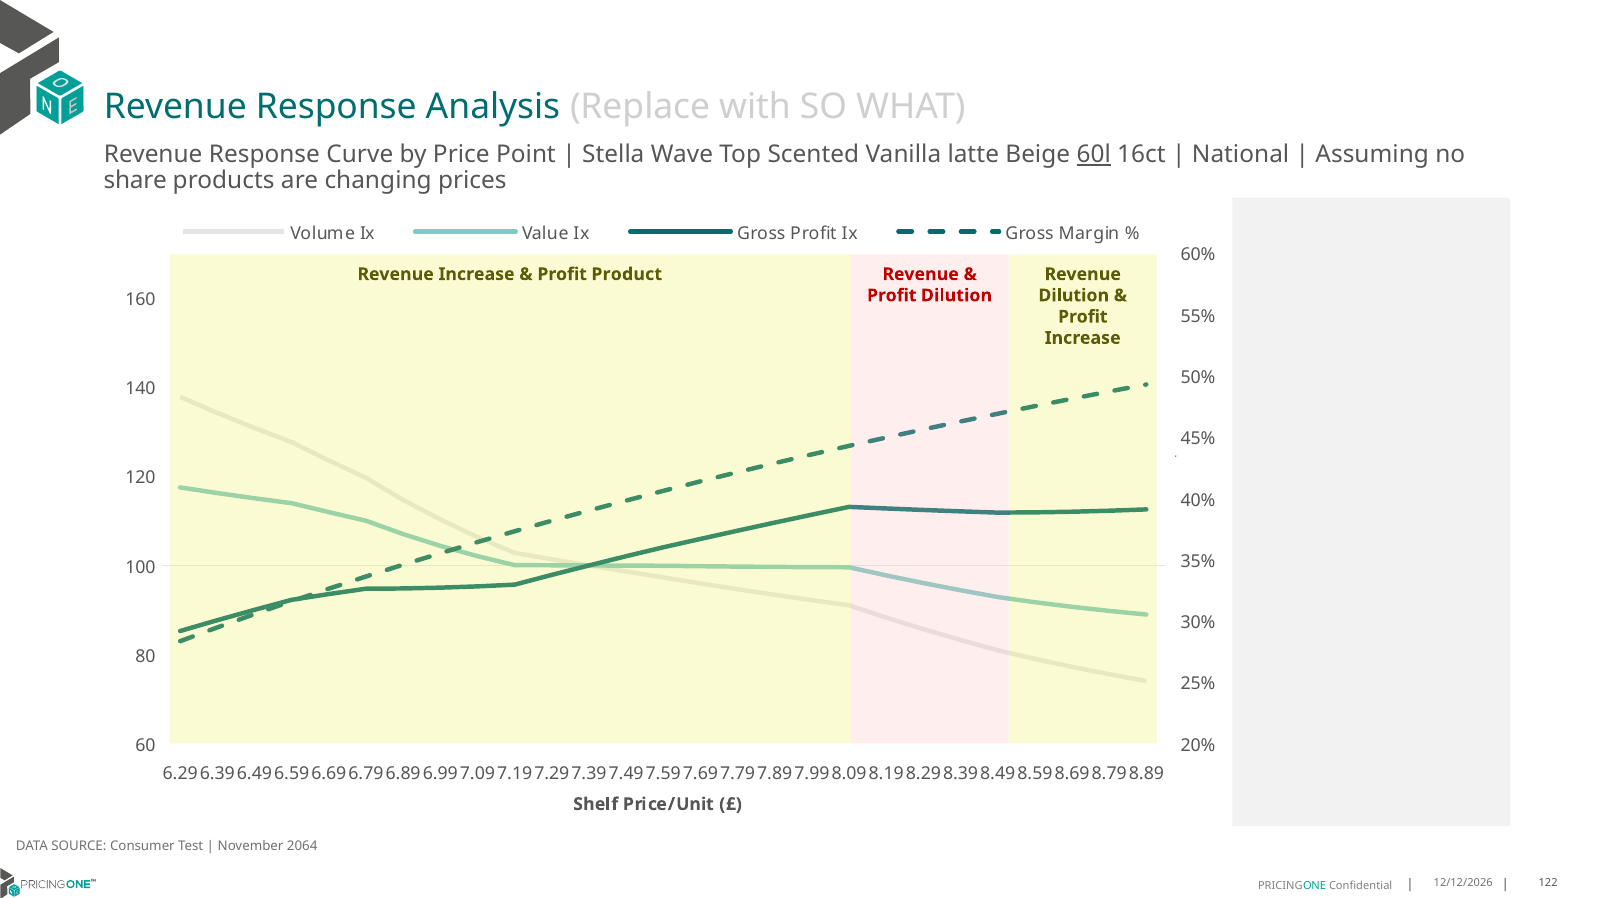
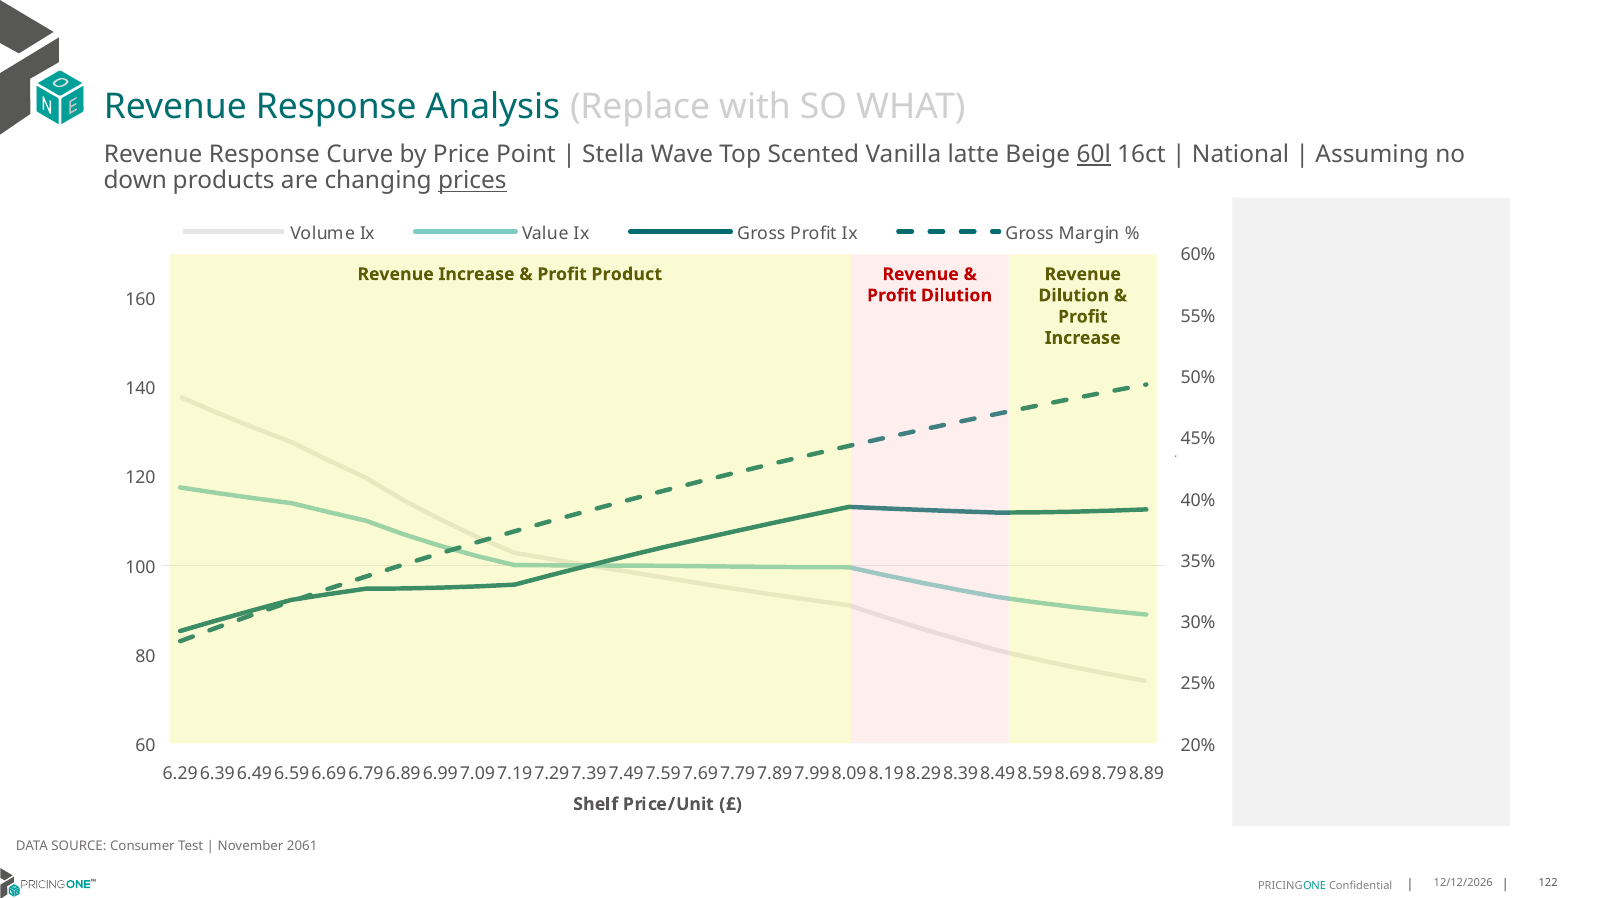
share: share -> down
prices underline: none -> present
2064: 2064 -> 2061
